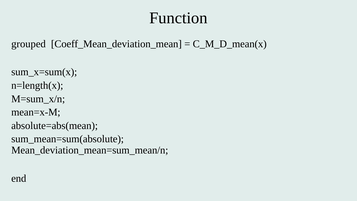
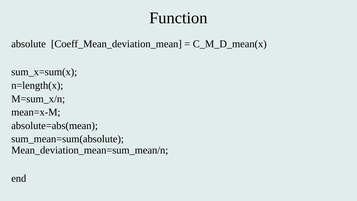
grouped: grouped -> absolute
